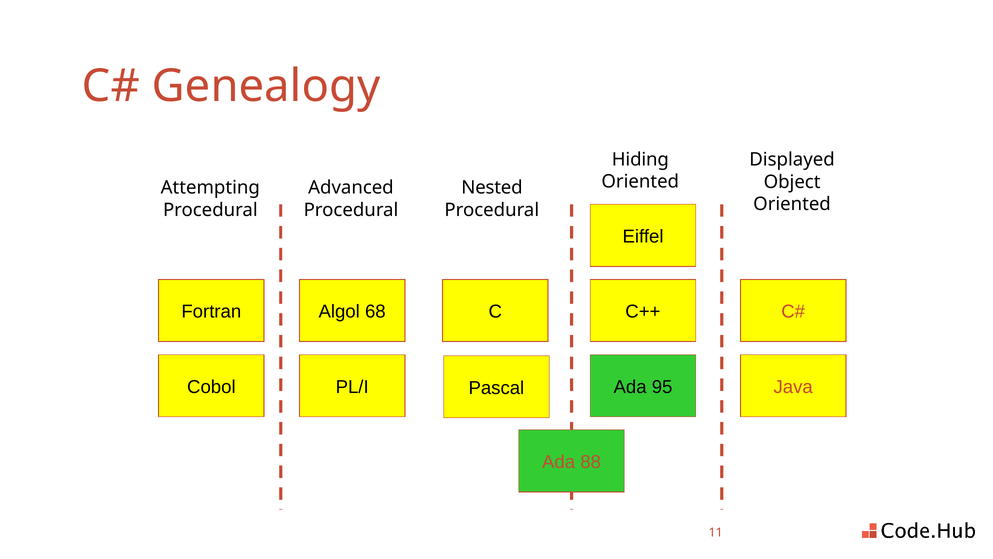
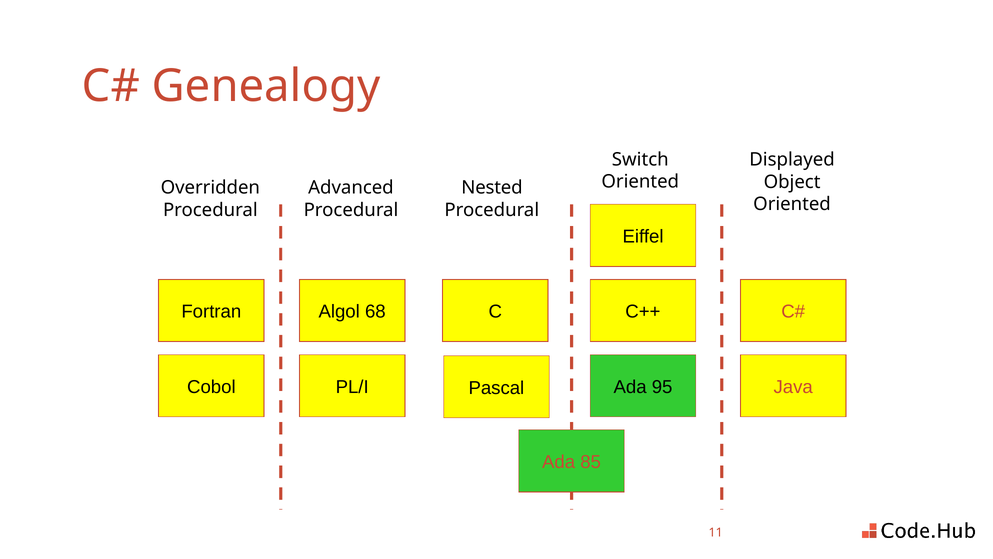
Hiding: Hiding -> Switch
Attempting: Attempting -> Overridden
88: 88 -> 85
